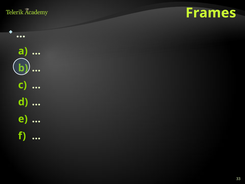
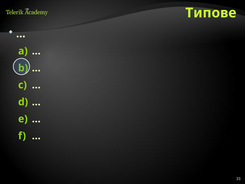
Frames: Frames -> Типове
